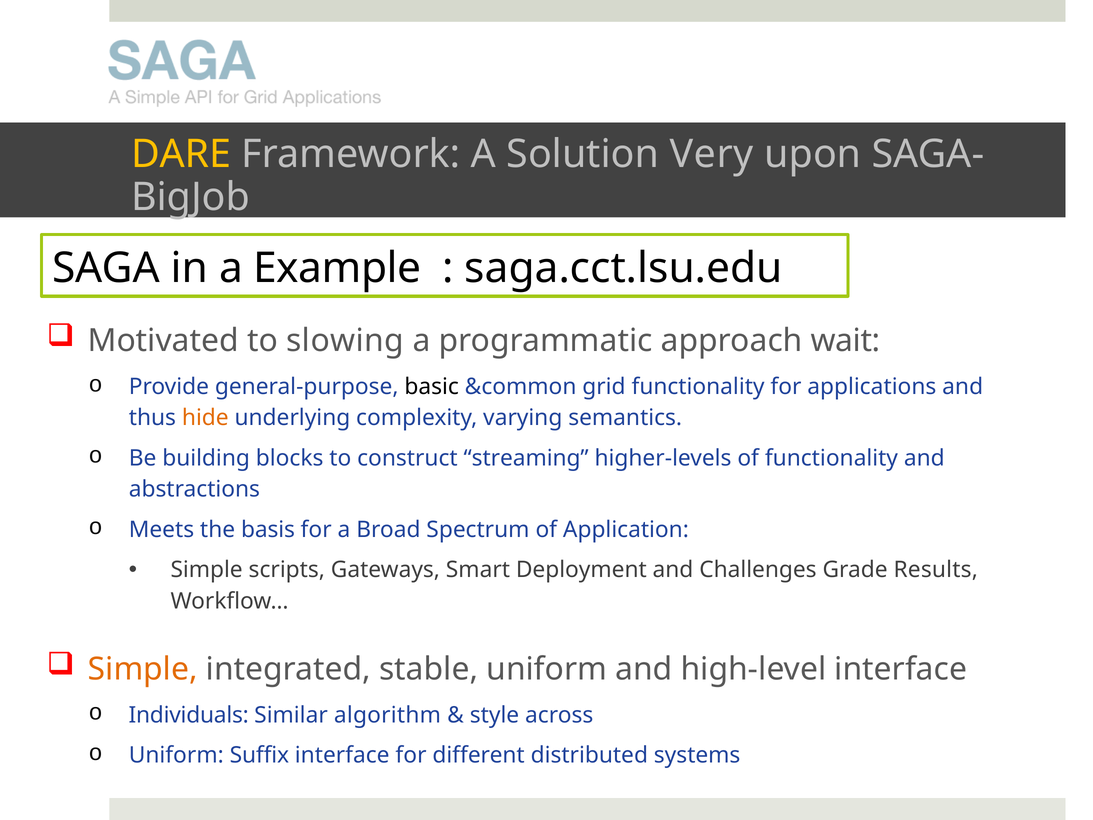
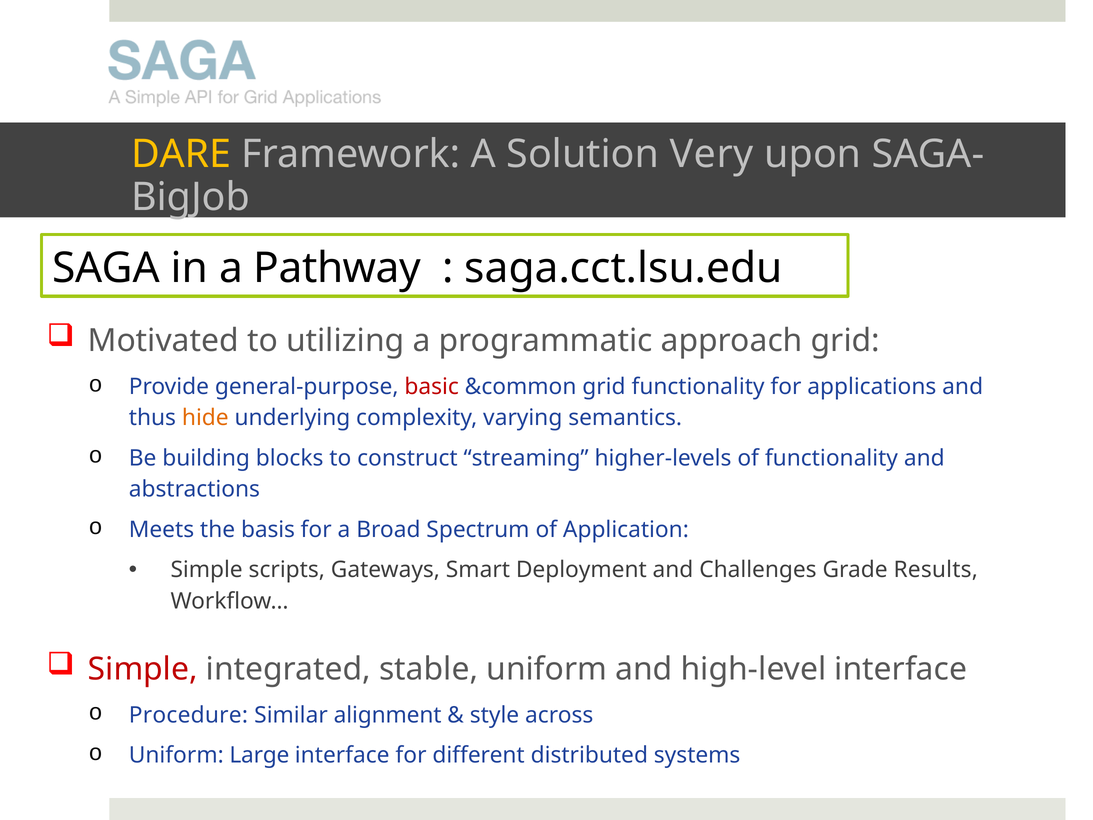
Example: Example -> Pathway
slowing: slowing -> utilizing
approach wait: wait -> grid
basic colour: black -> red
Simple at (143, 669) colour: orange -> red
Individuals: Individuals -> Procedure
algorithm: algorithm -> alignment
Suffix: Suffix -> Large
